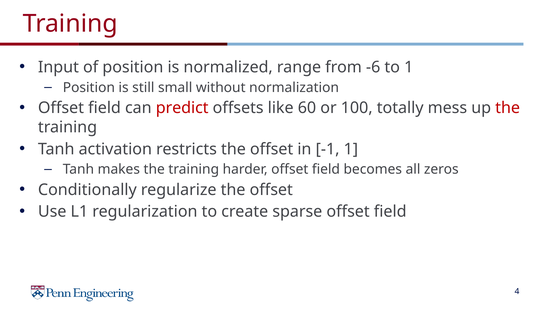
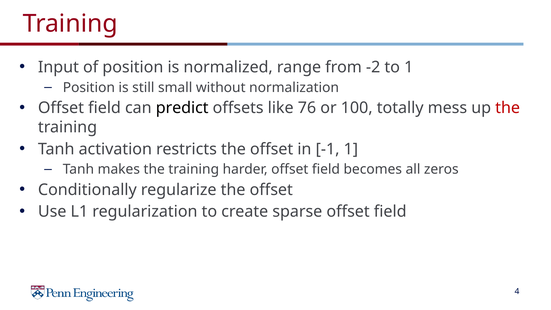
-6: -6 -> -2
predict colour: red -> black
60: 60 -> 76
